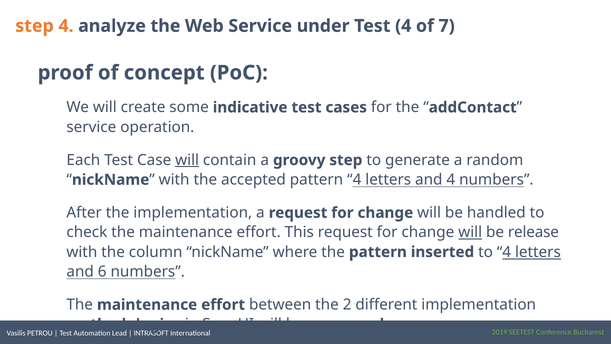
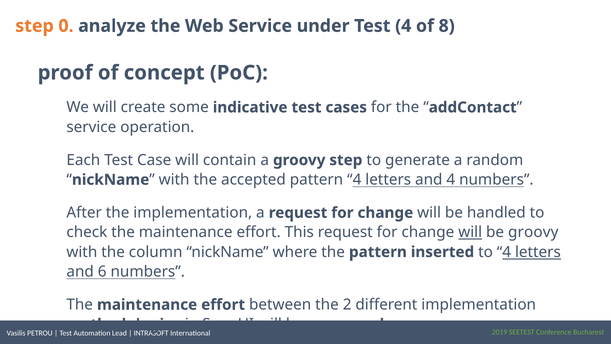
step 4: 4 -> 0
7: 7 -> 8
will at (187, 160) underline: present -> none
be release: release -> groovy
